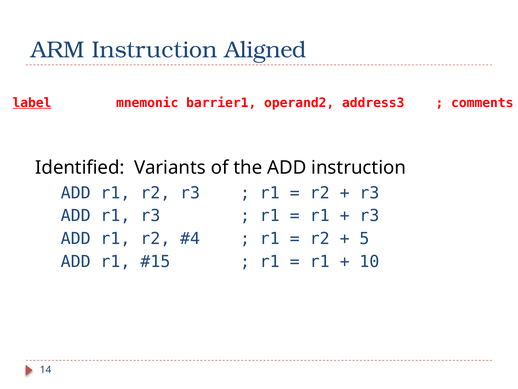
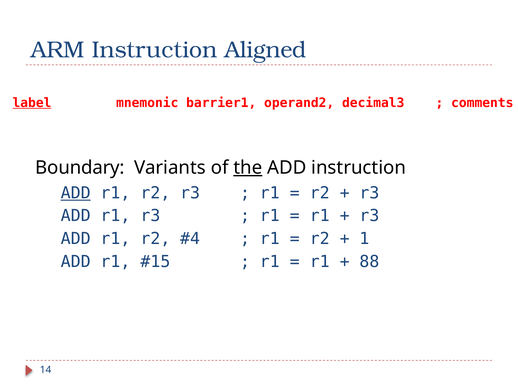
address3: address3 -> decimal3
Identified: Identified -> Boundary
the underline: none -> present
ADD at (76, 193) underline: none -> present
5: 5 -> 1
10: 10 -> 88
